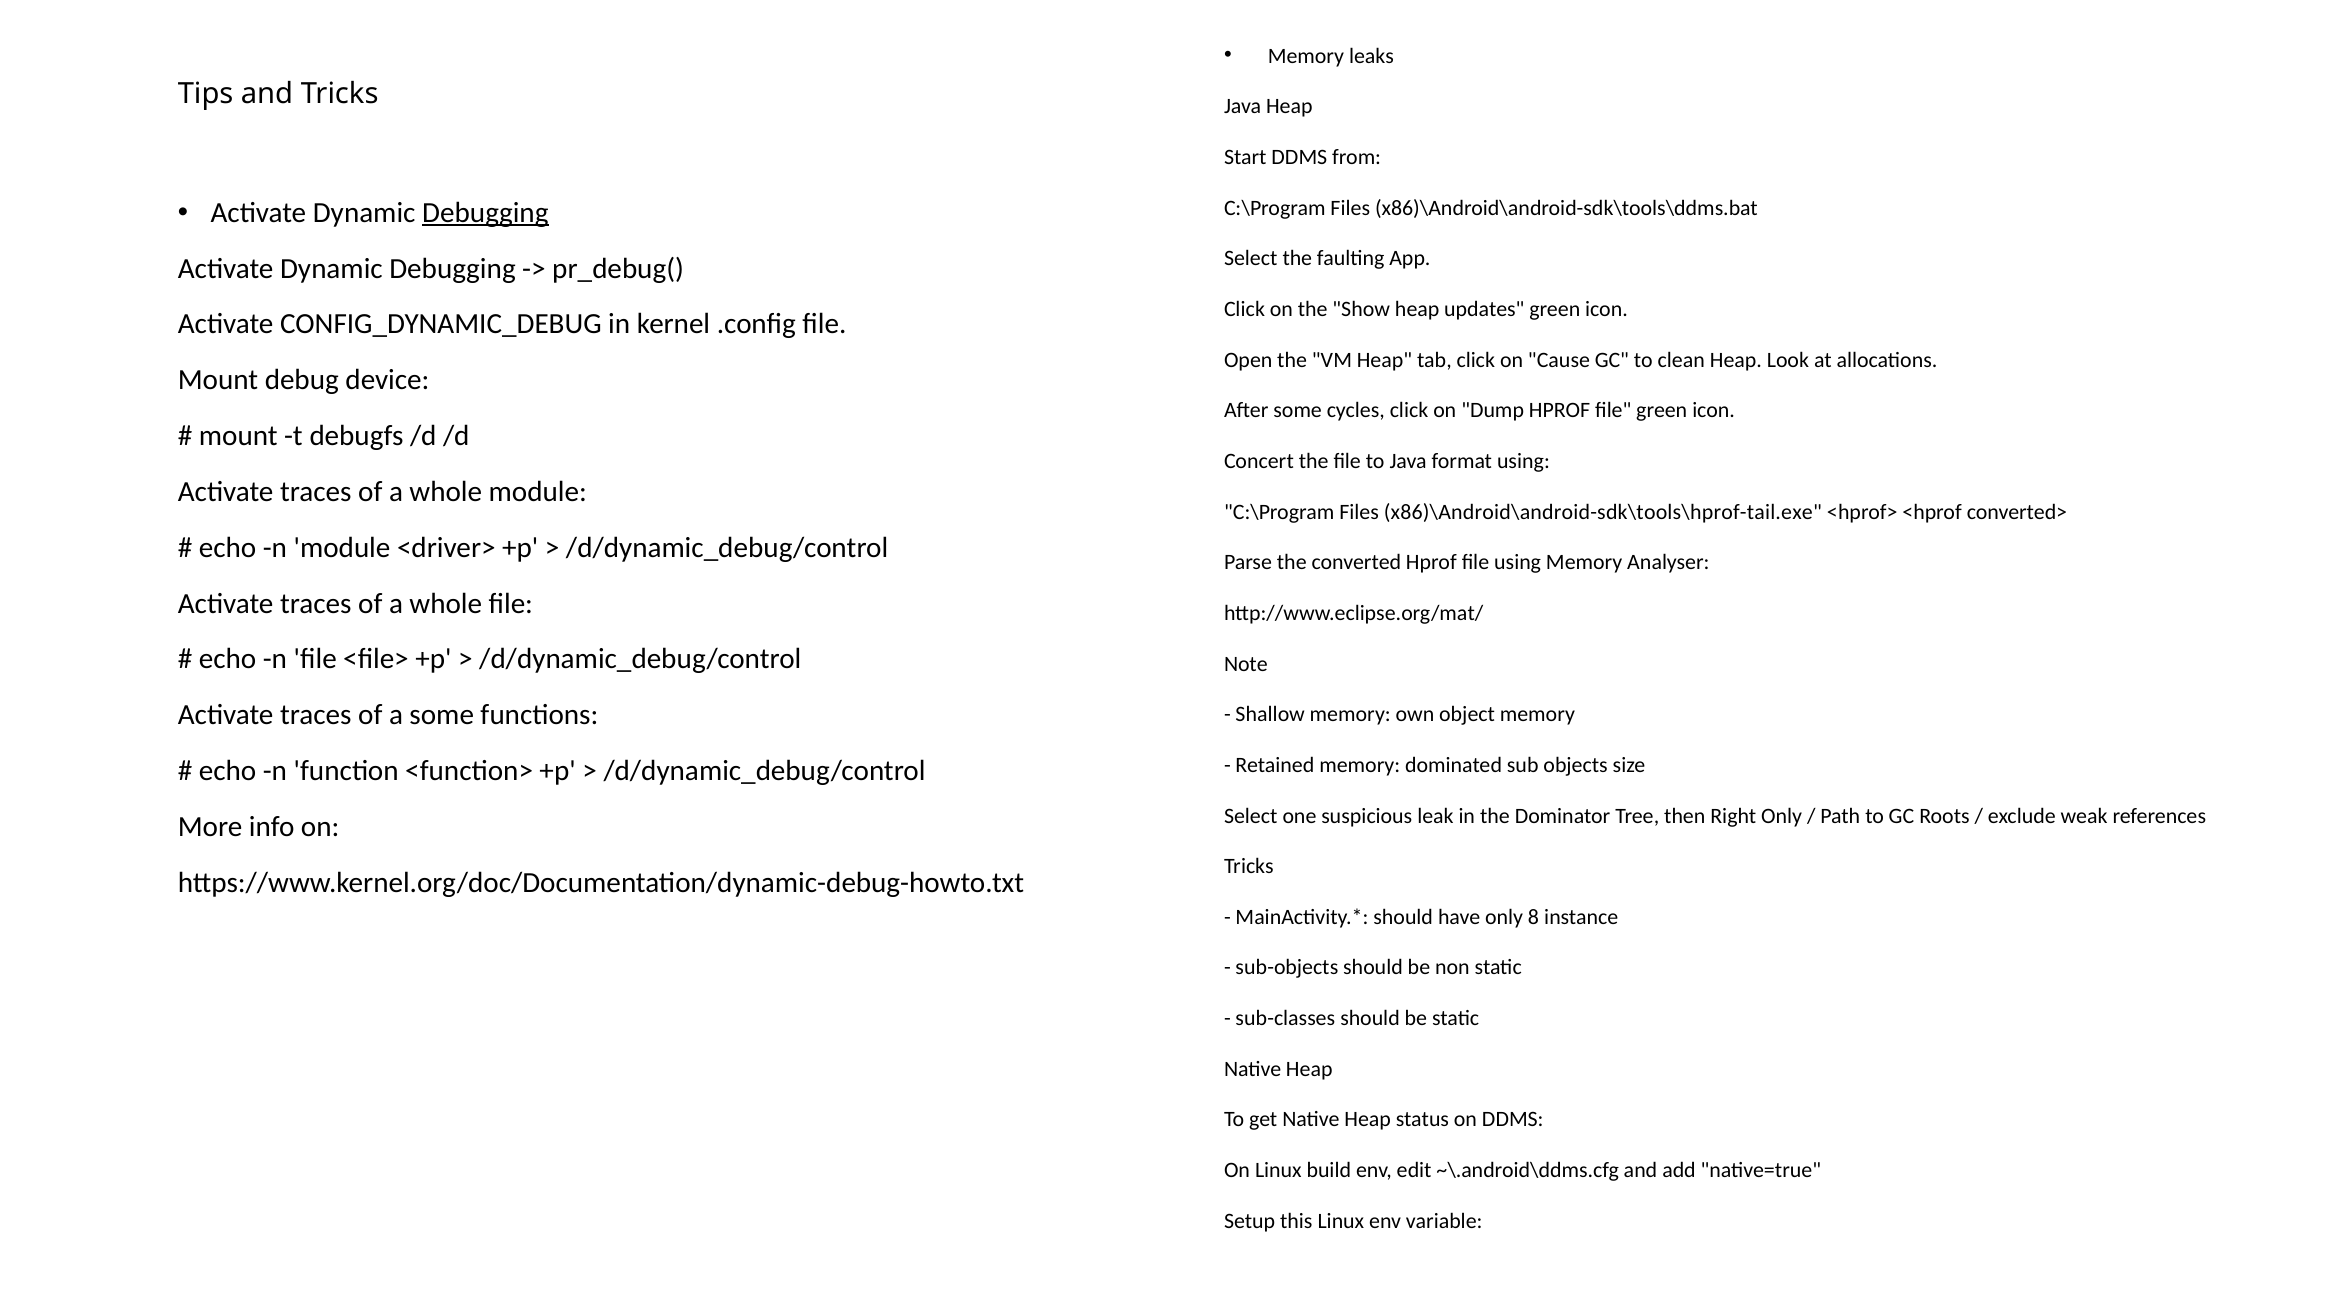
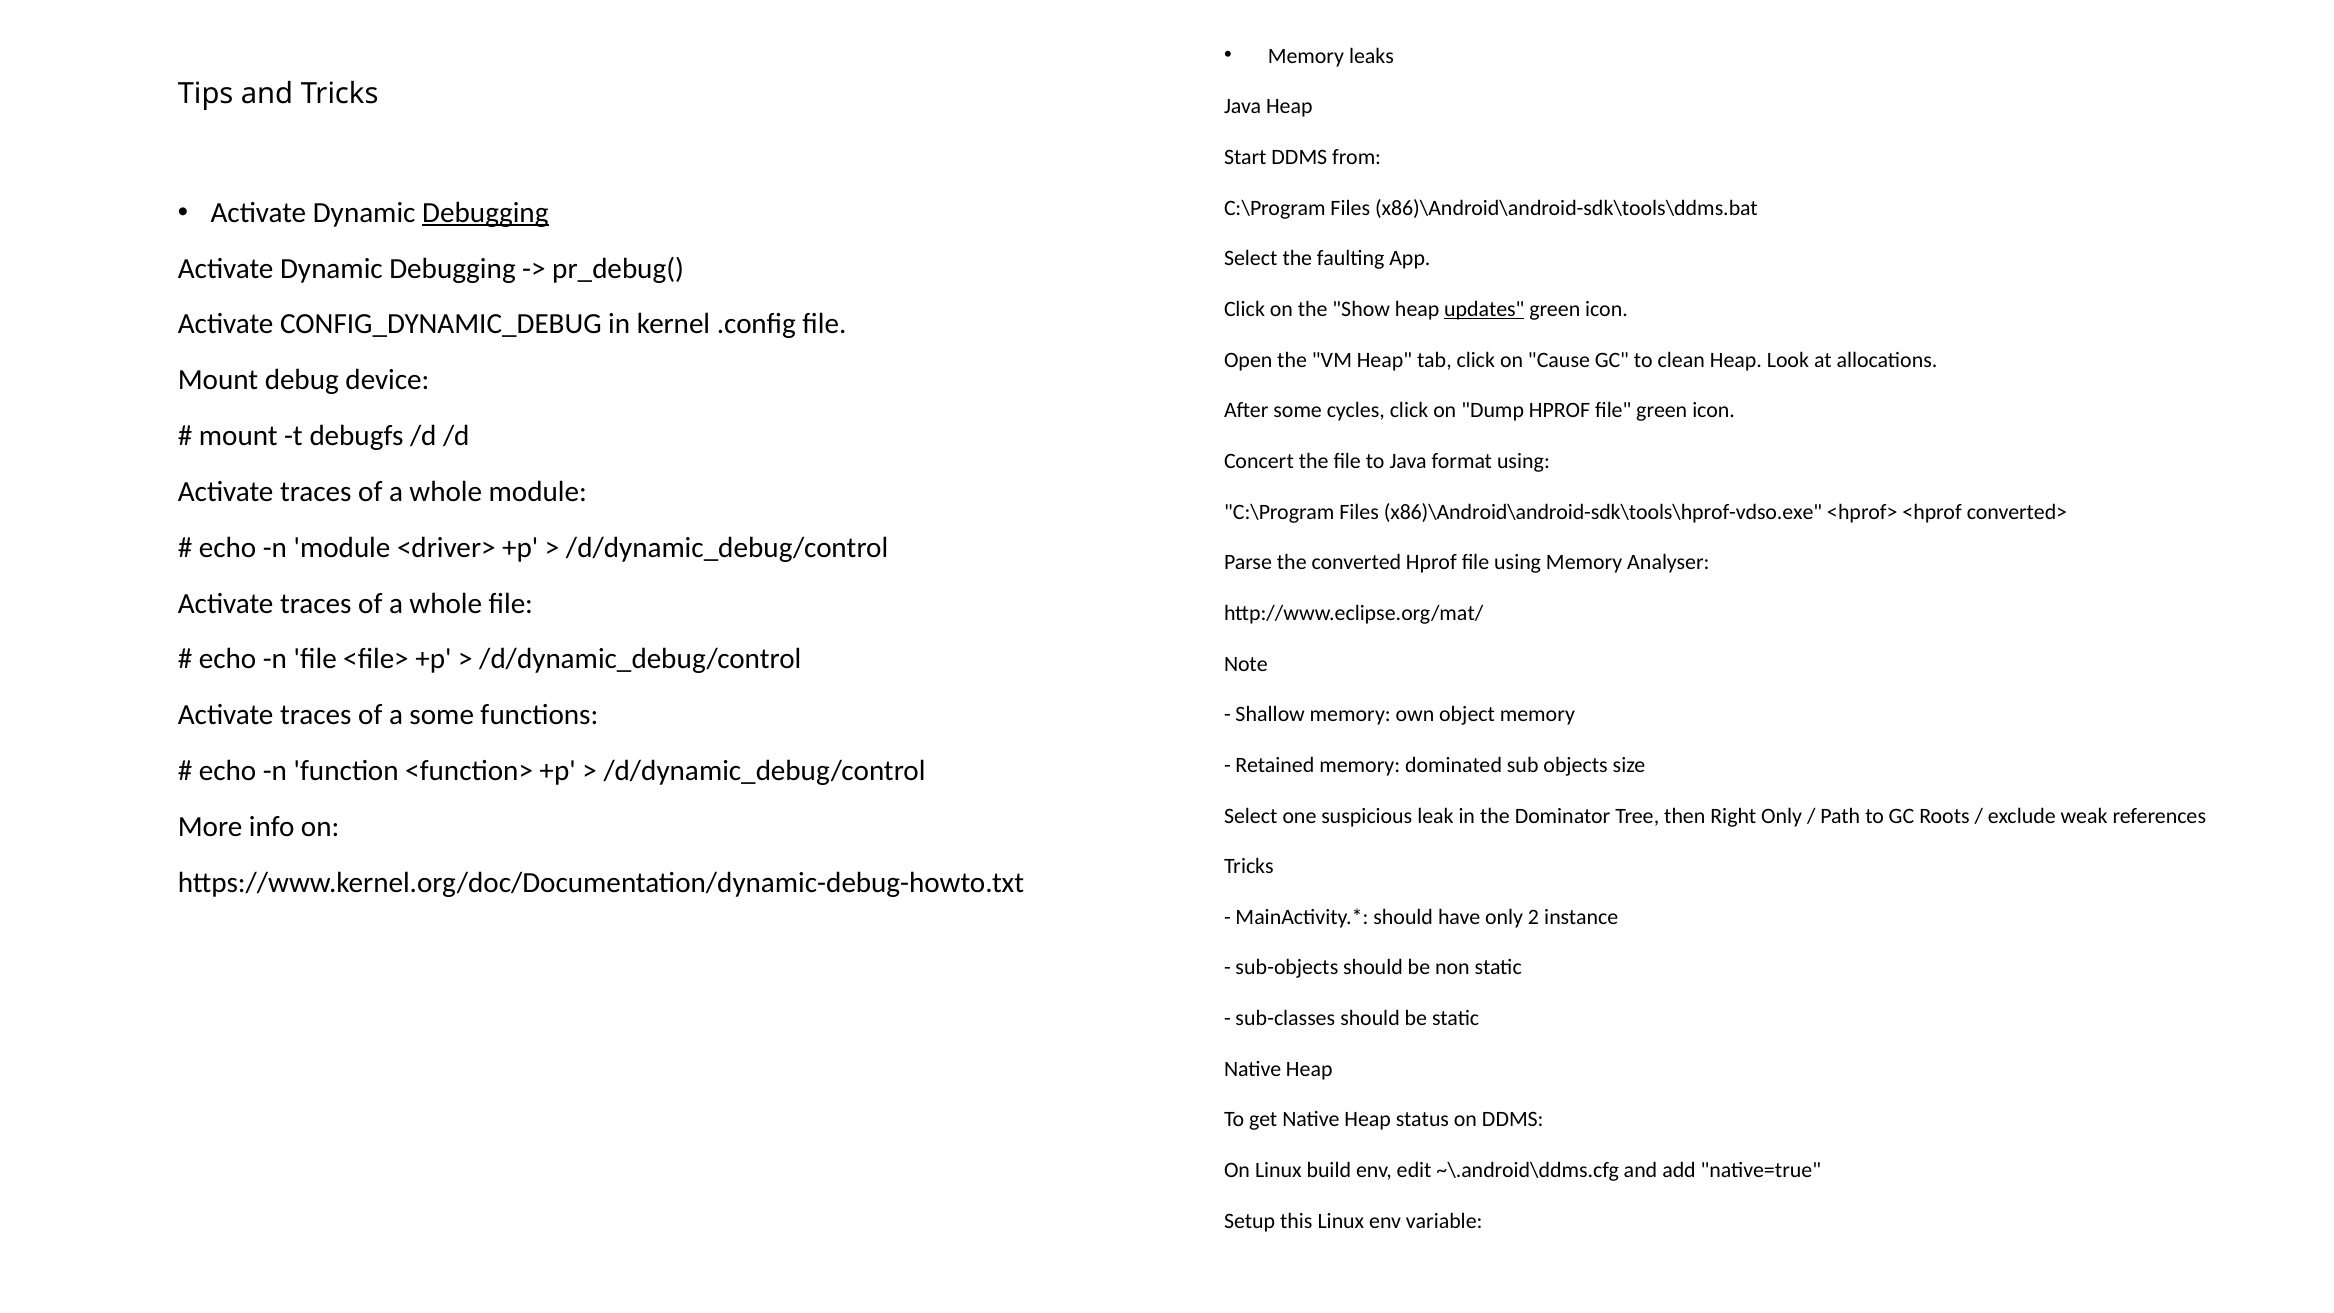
updates underline: none -> present
x86)\Android\android-sdk\tools\hprof-tail.exe: x86)\Android\android-sdk\tools\hprof-tail.exe -> x86)\Android\android-sdk\tools\hprof-vdso.exe
8: 8 -> 2
